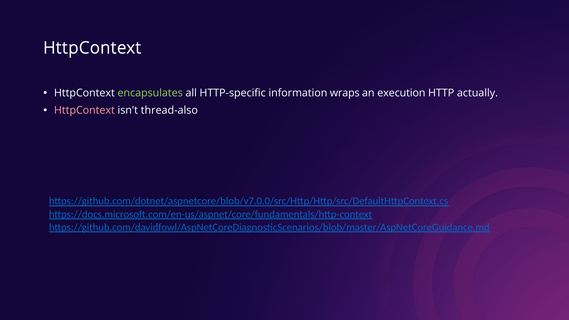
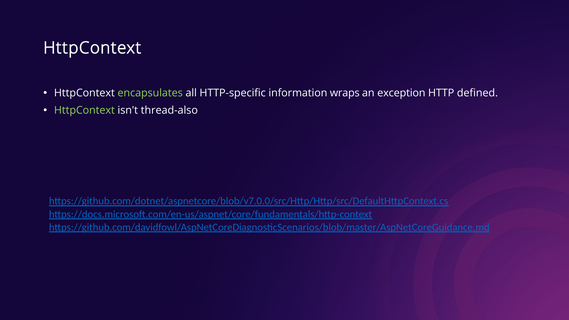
execution: execution -> exception
actually: actually -> defined
HttpContext at (84, 110) colour: pink -> light green
